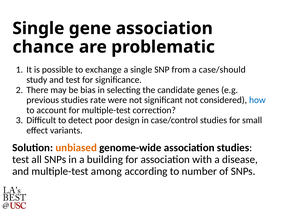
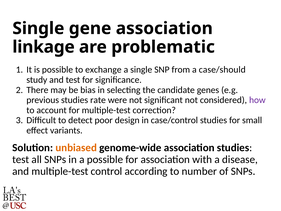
chance: chance -> linkage
how colour: blue -> purple
a building: building -> possible
among: among -> control
